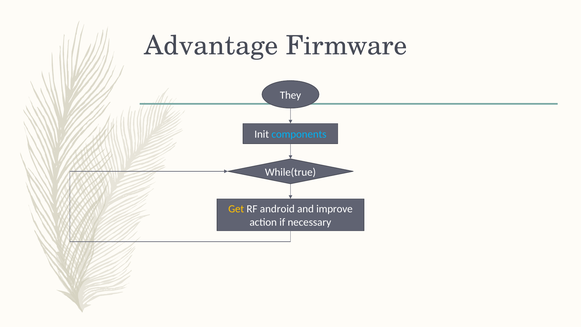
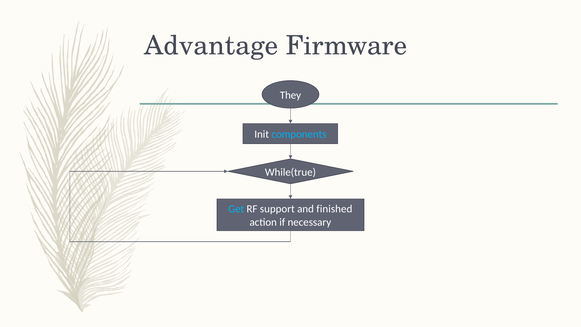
Get colour: yellow -> light blue
android: android -> support
improve: improve -> finished
